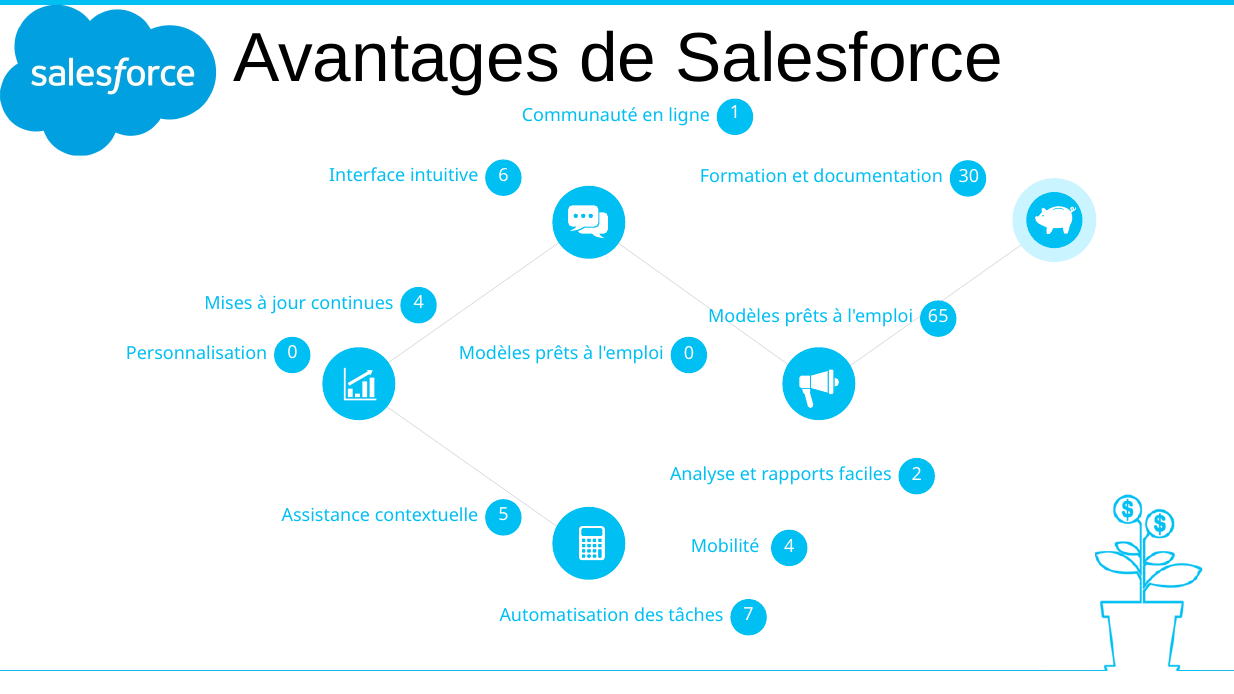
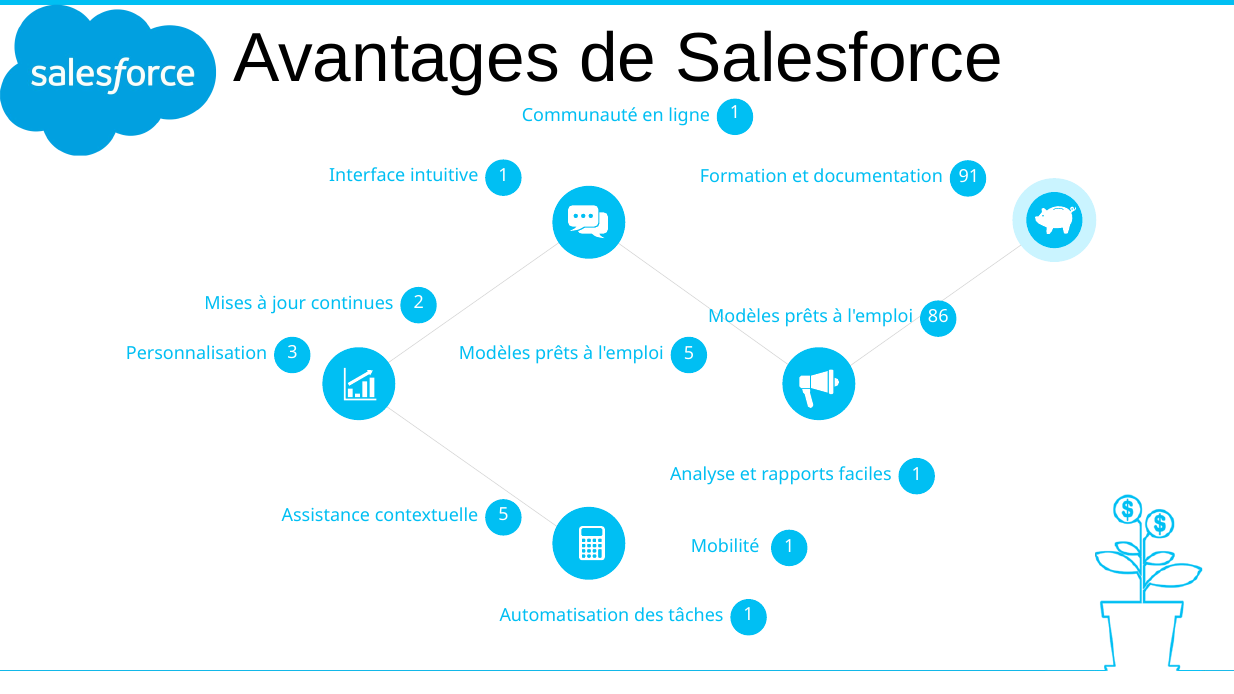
intuitive 6: 6 -> 1
30: 30 -> 91
continues 4: 4 -> 2
65: 65 -> 86
Personnalisation 0: 0 -> 3
l'emploi 0: 0 -> 5
faciles 2: 2 -> 1
Mobilité 4: 4 -> 1
tâches 7: 7 -> 1
